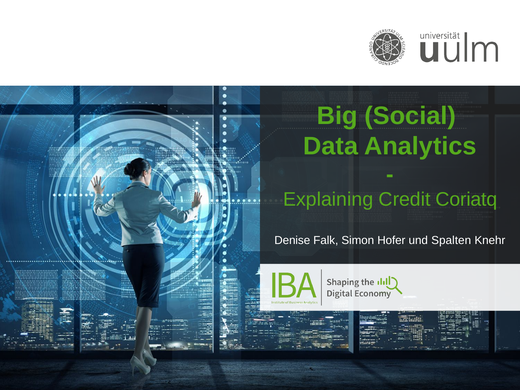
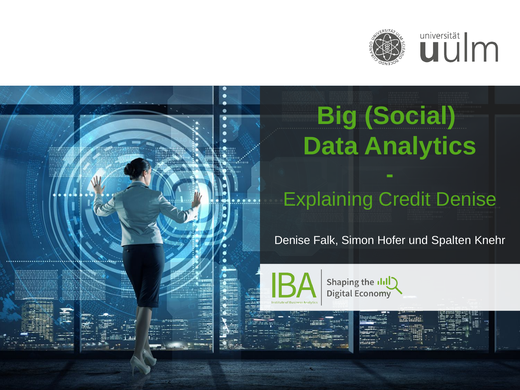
Credit Coriatq: Coriatq -> Denise
